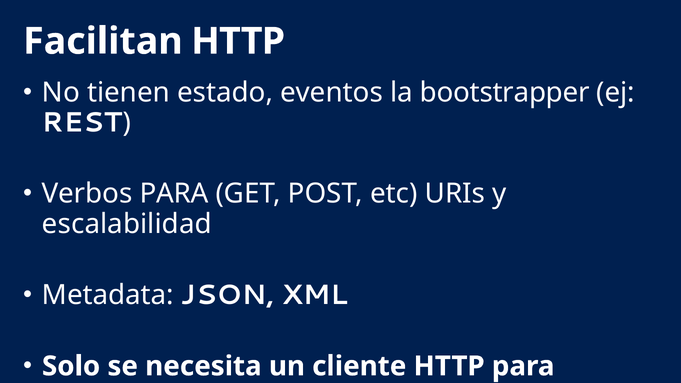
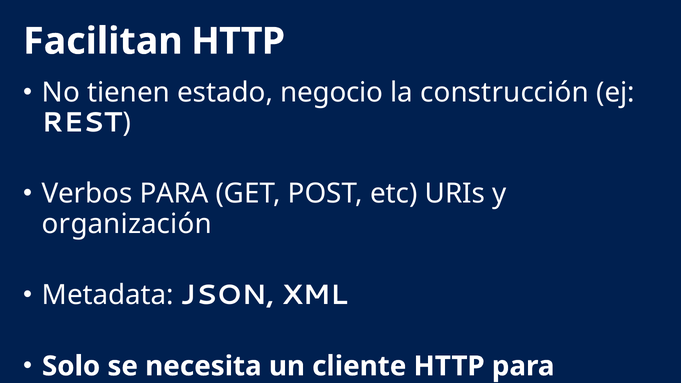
eventos: eventos -> negocio
bootstrapper: bootstrapper -> construcción
escalabilidad: escalabilidad -> organización
